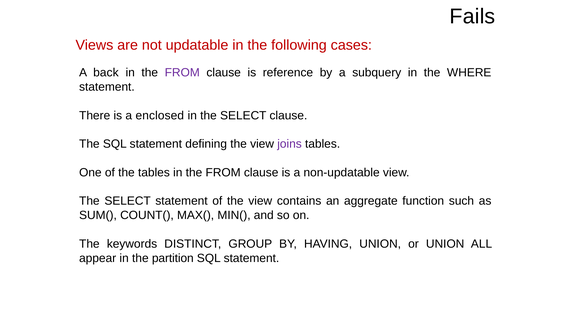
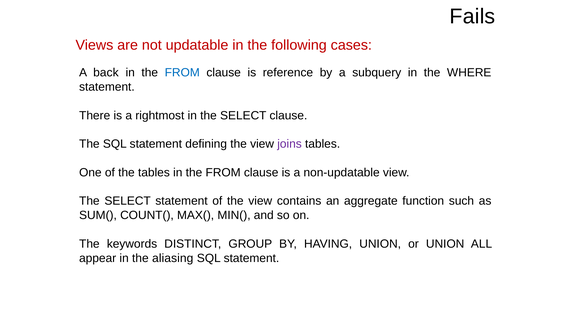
FROM at (182, 73) colour: purple -> blue
enclosed: enclosed -> rightmost
partition: partition -> aliasing
